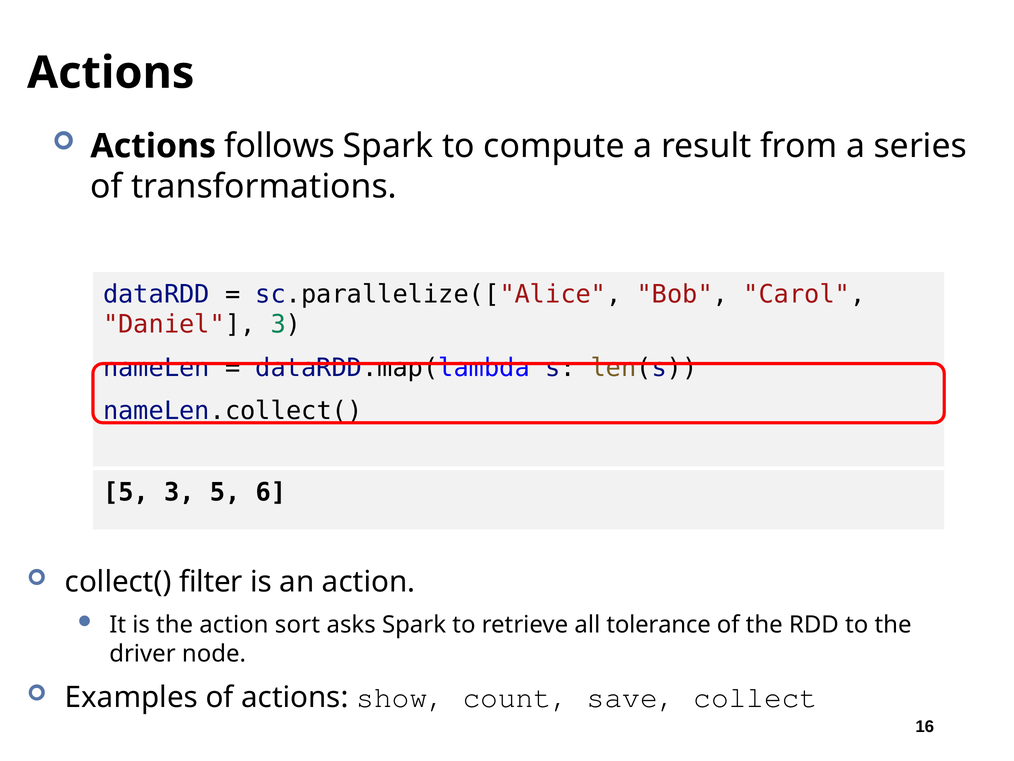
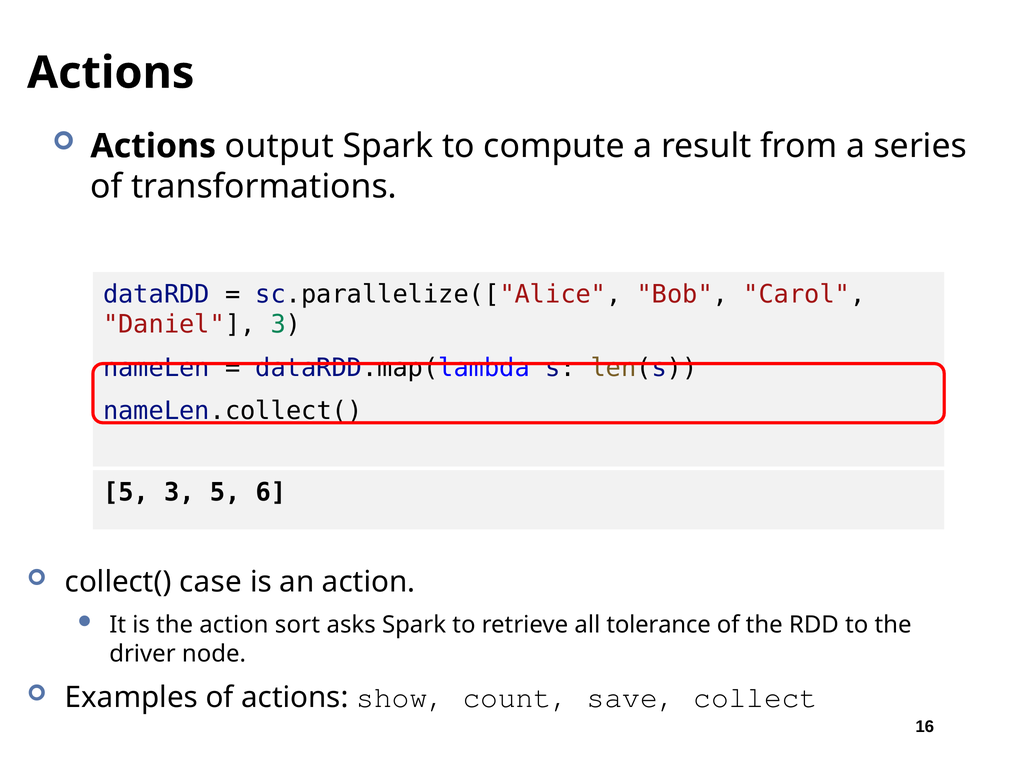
follows: follows -> output
filter: filter -> case
